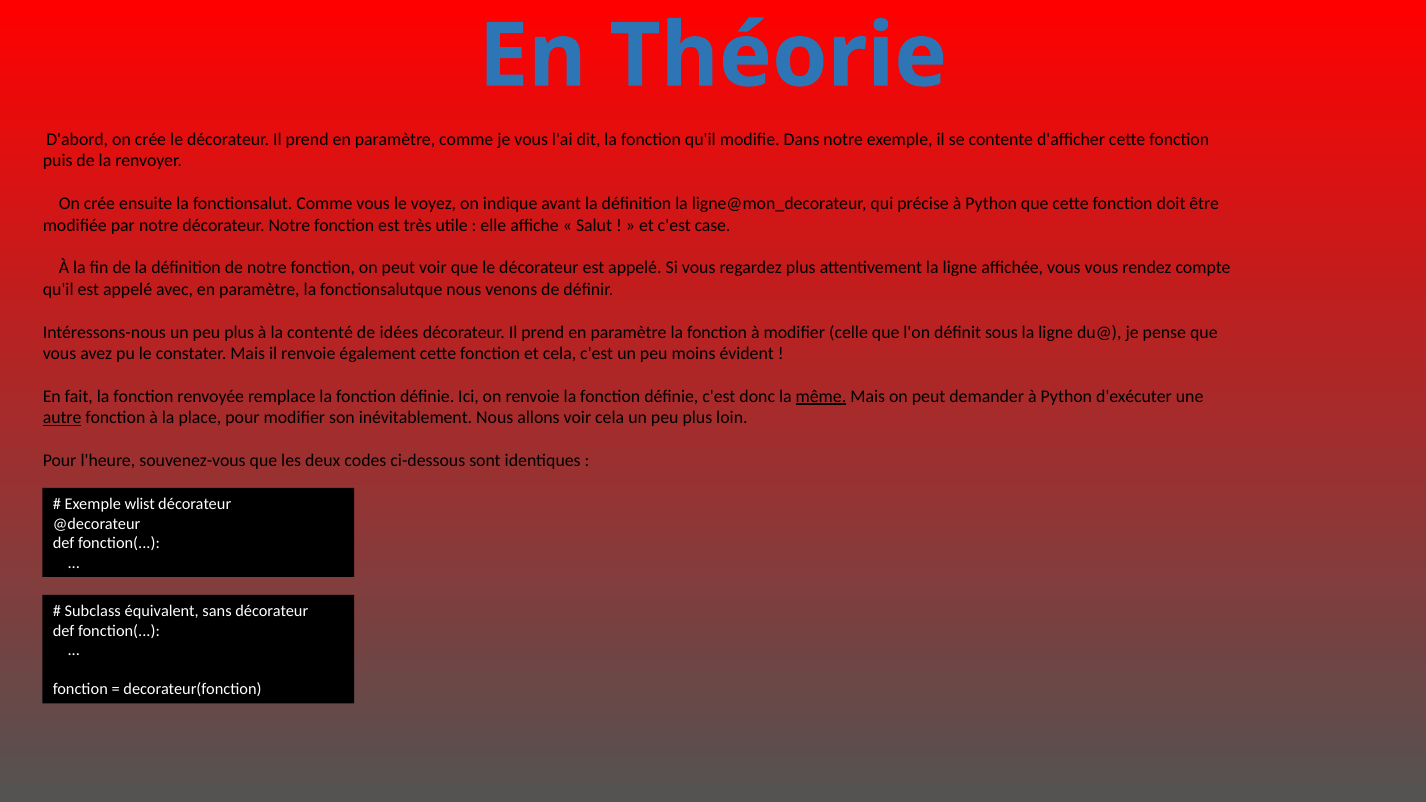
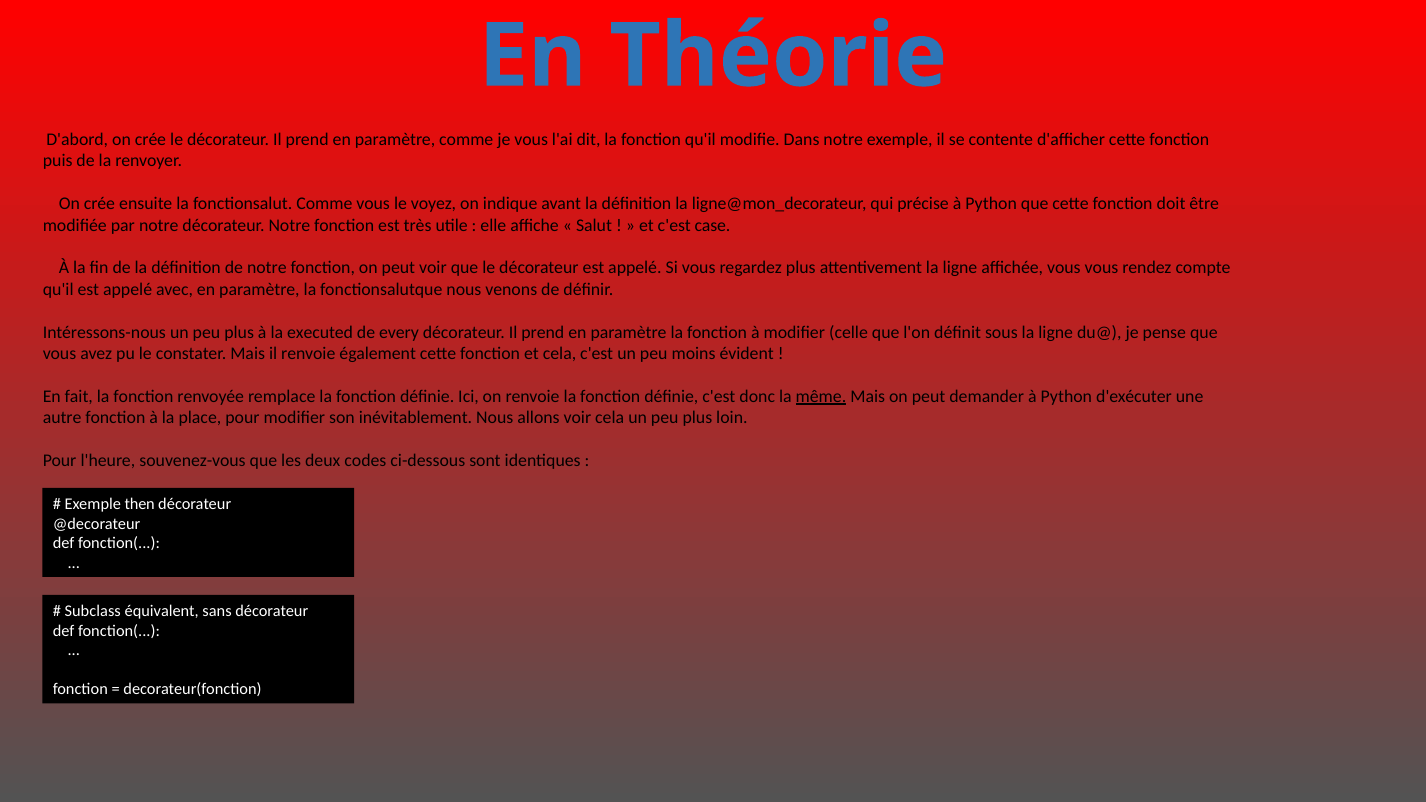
contenté: contenté -> executed
idées: idées -> every
autre underline: present -> none
wlist: wlist -> then
